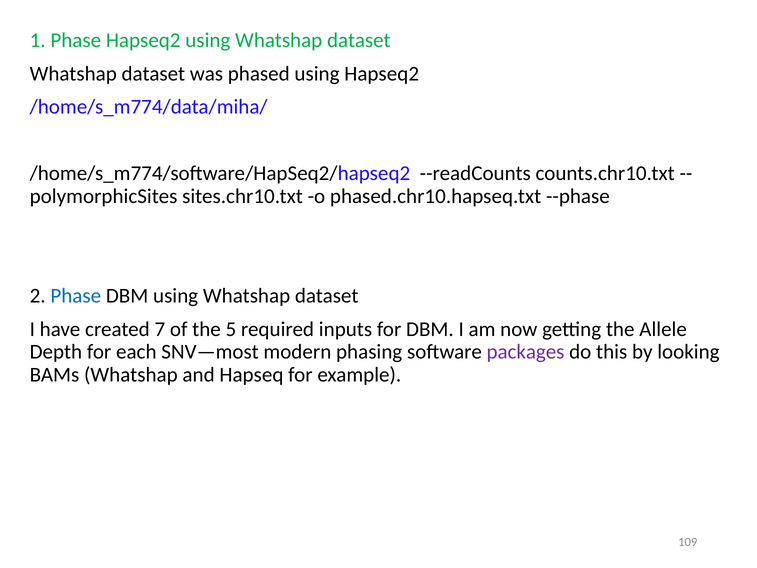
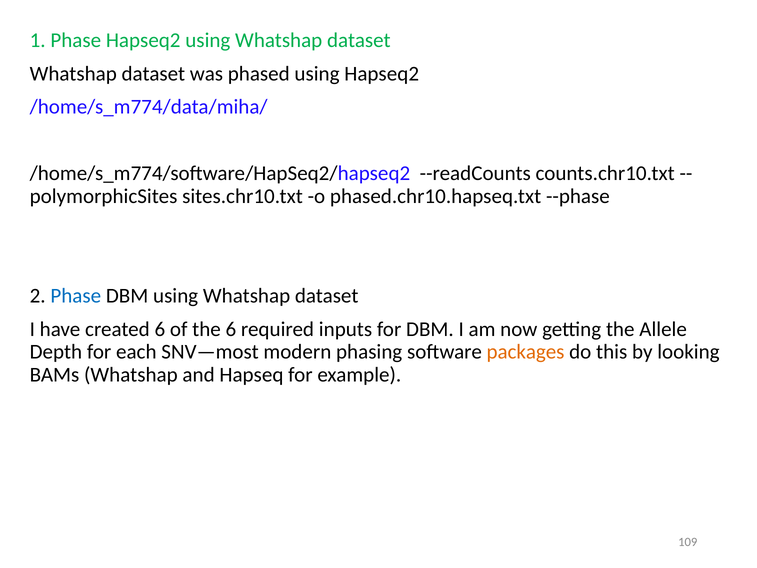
created 7: 7 -> 6
the 5: 5 -> 6
packages colour: purple -> orange
